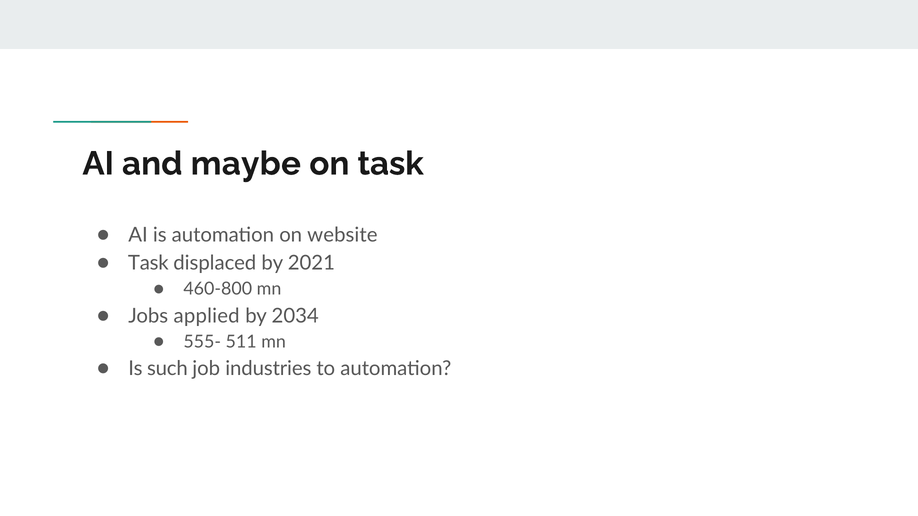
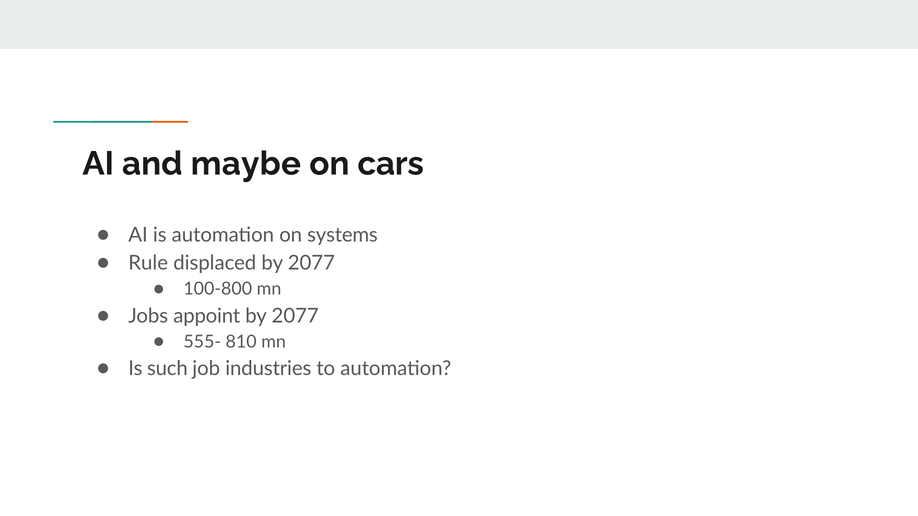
on task: task -> cars
website: website -> systems
Task at (148, 263): Task -> Rule
displaced by 2021: 2021 -> 2077
460-800: 460-800 -> 100-800
applied: applied -> appoint
2034 at (295, 316): 2034 -> 2077
511: 511 -> 810
